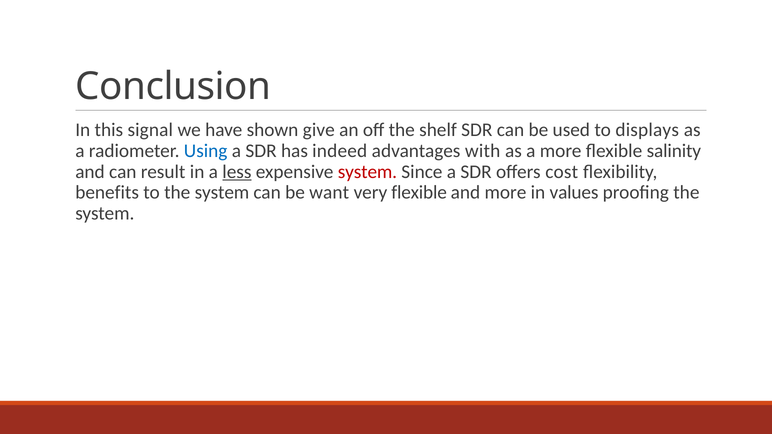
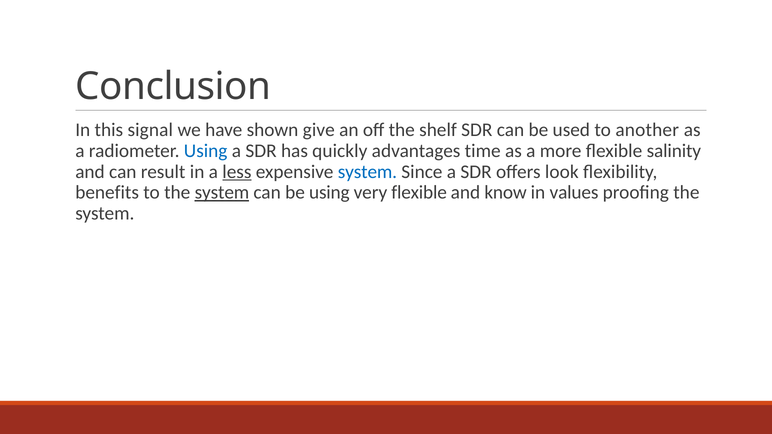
displays: displays -> another
indeed: indeed -> quickly
with: with -> time
system at (367, 172) colour: red -> blue
cost: cost -> look
system at (222, 193) underline: none -> present
be want: want -> using
and more: more -> know
